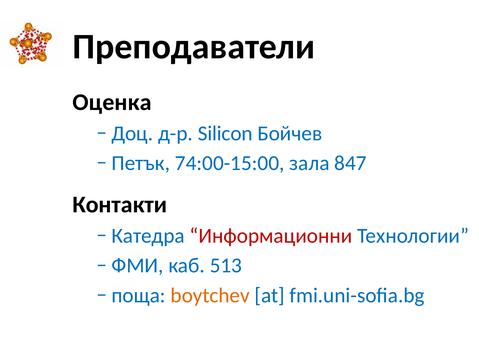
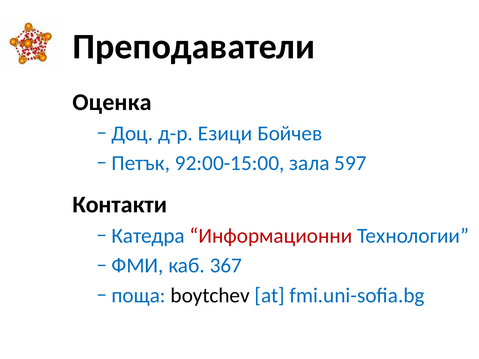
Silicon: Silicon -> Езици
74:00-15:00: 74:00-15:00 -> 92:00-15:00
847: 847 -> 597
513: 513 -> 367
boytchev colour: orange -> black
